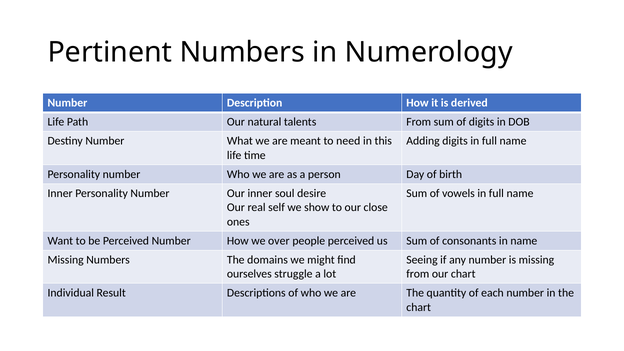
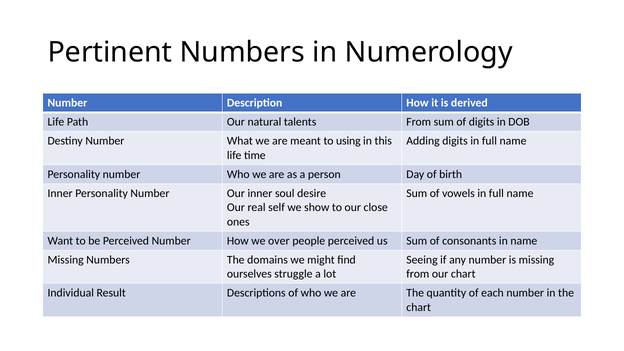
need: need -> using
